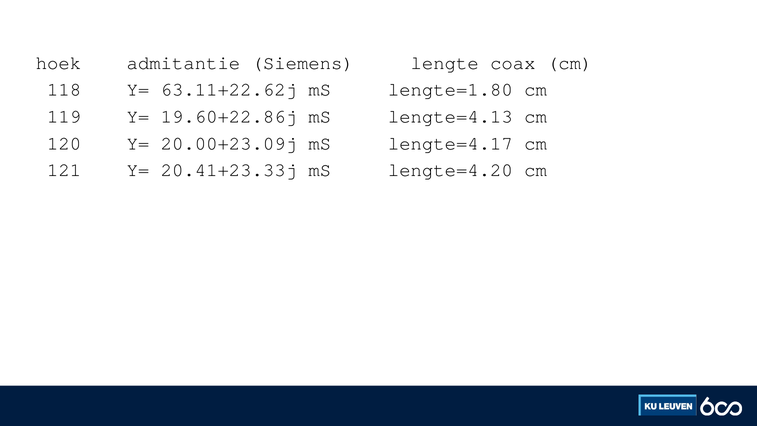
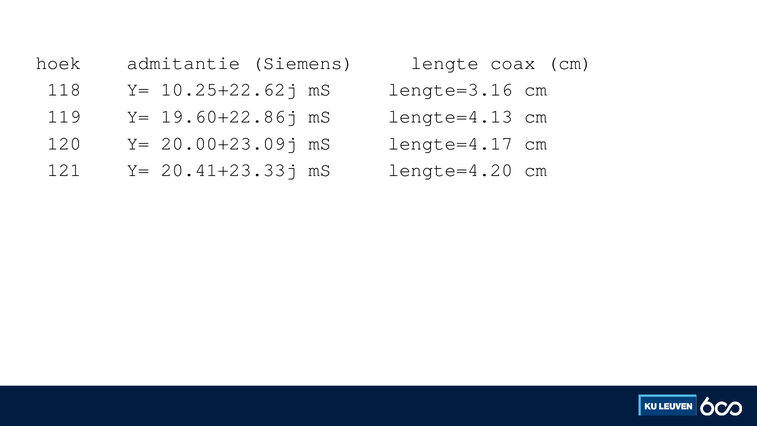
63.11+22.62j: 63.11+22.62j -> 10.25+22.62j
lengte=1.80: lengte=1.80 -> lengte=3.16
